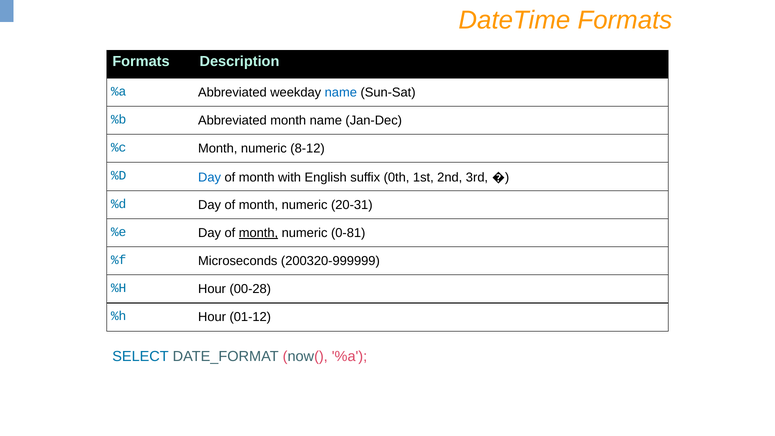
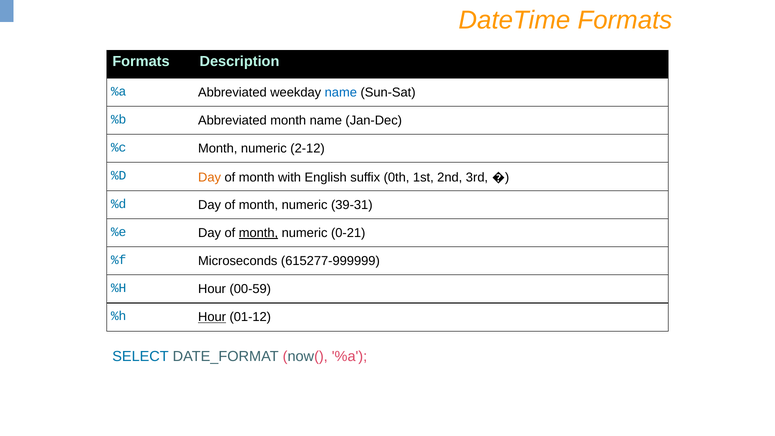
8-12: 8-12 -> 2-12
Day at (210, 177) colour: blue -> orange
20-31: 20-31 -> 39-31
0-81: 0-81 -> 0-21
200320-999999: 200320-999999 -> 615277-999999
00-28: 00-28 -> 00-59
Hour at (212, 317) underline: none -> present
